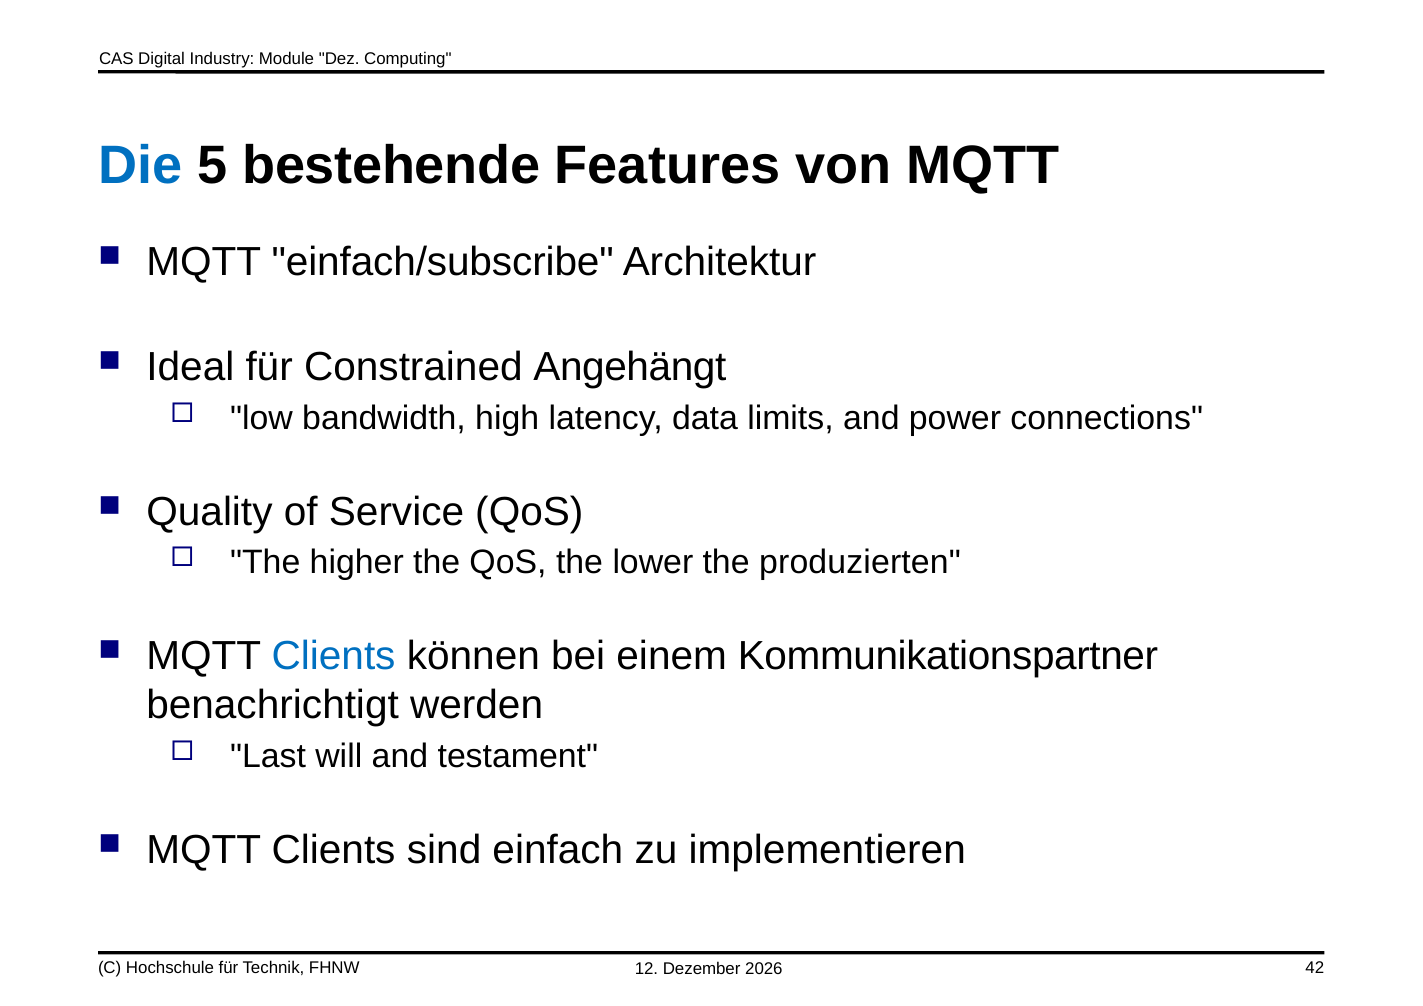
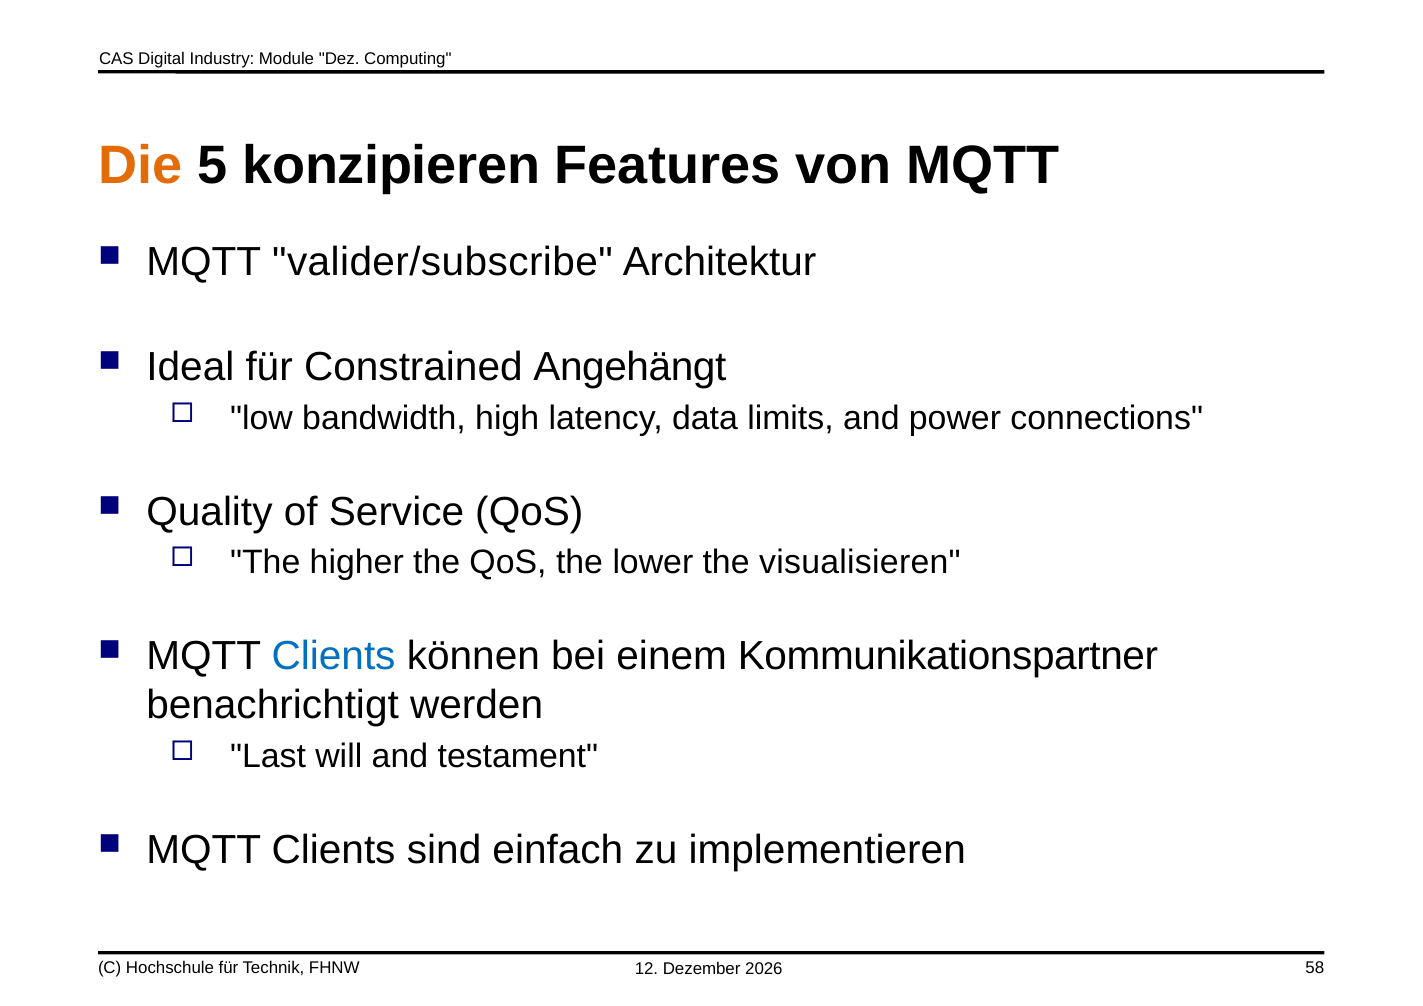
Die colour: blue -> orange
bestehende: bestehende -> konzipieren
einfach/subscribe: einfach/subscribe -> valider/subscribe
produzierten: produzierten -> visualisieren
42: 42 -> 58
